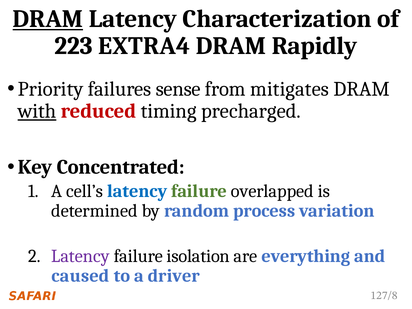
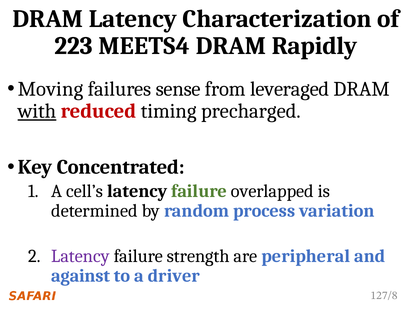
DRAM at (48, 19) underline: present -> none
EXTRA4: EXTRA4 -> MEETS4
Priority: Priority -> Moving
mitigates: mitigates -> leveraged
latency at (137, 191) colour: blue -> black
isolation: isolation -> strength
everything: everything -> peripheral
caused: caused -> against
